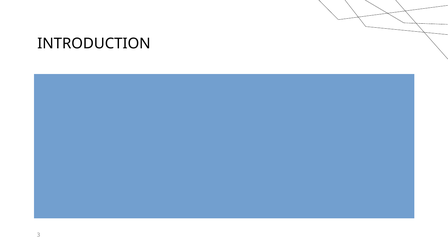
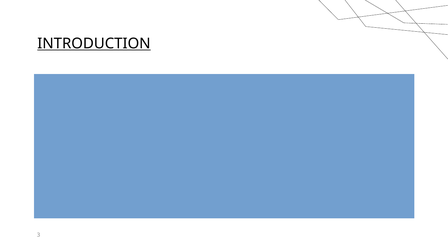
INTRODUCTION underline: none -> present
